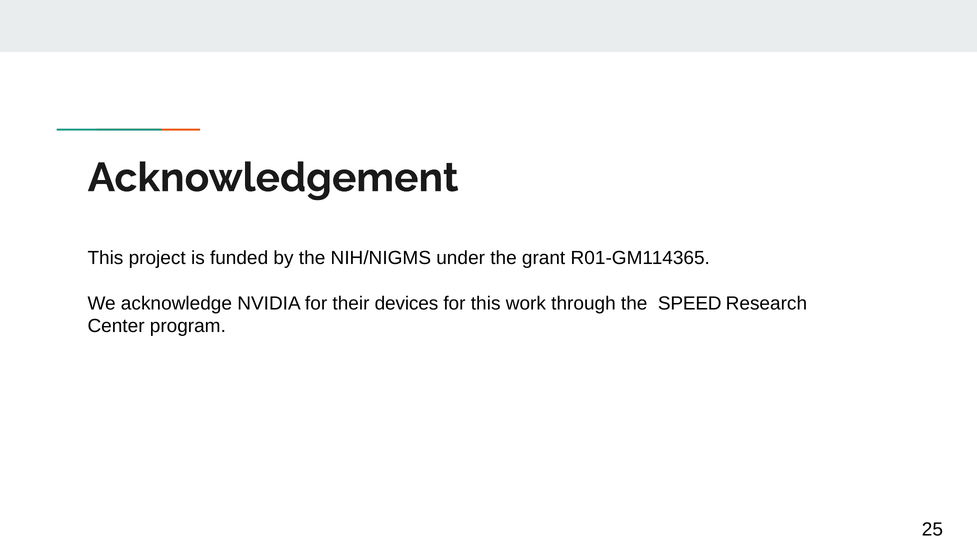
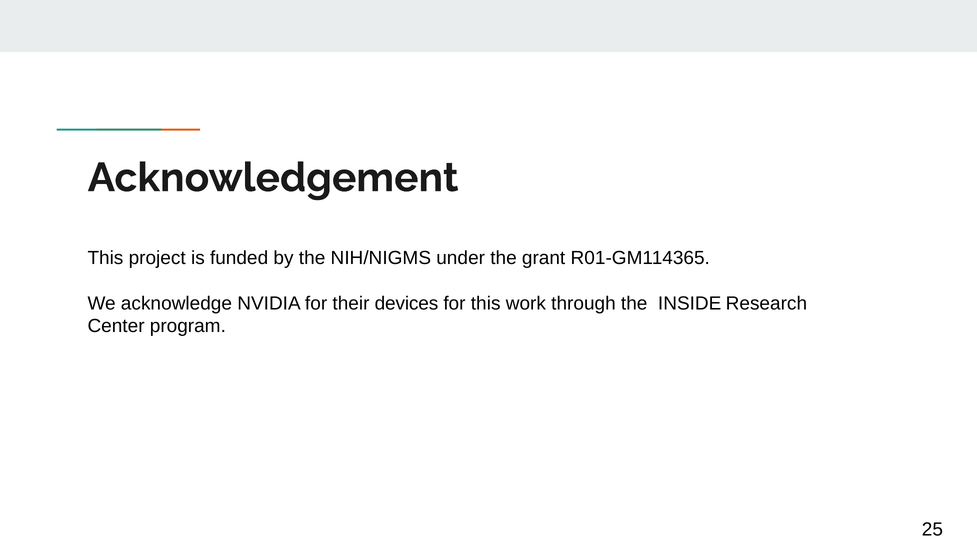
SPEED: SPEED -> INSIDE
